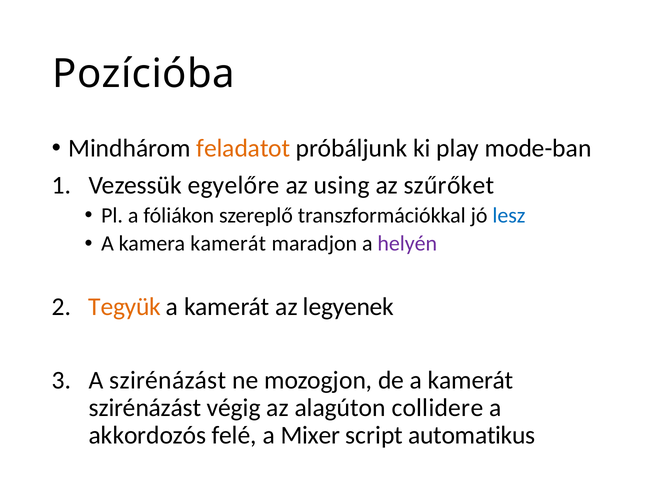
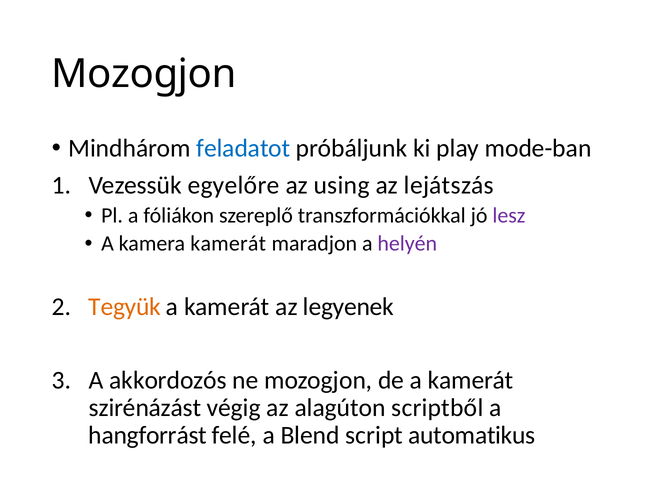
Pozícióba at (144, 74): Pozícióba -> Mozogjon
feladatot colour: orange -> blue
szűrőket: szűrőket -> lejátszás
lesz colour: blue -> purple
A szirénázást: szirénázást -> akkordozós
collidere: collidere -> scriptből
akkordozós: akkordozós -> hangforrást
Mixer: Mixer -> Blend
